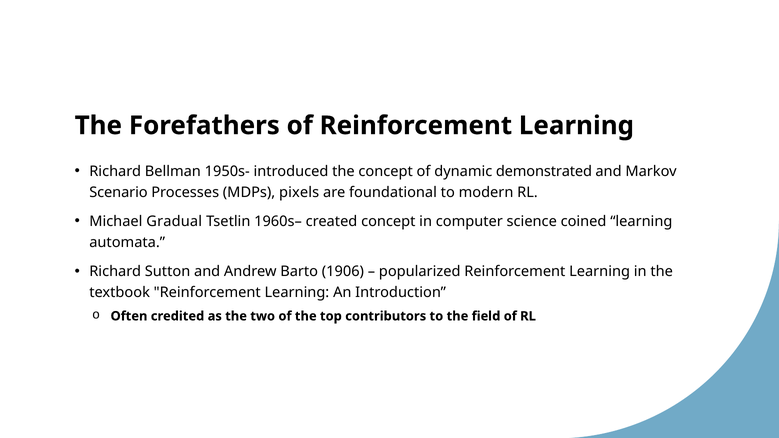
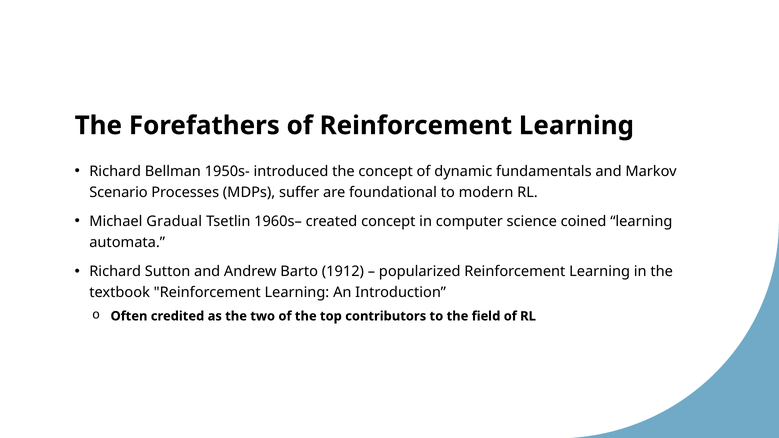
demonstrated: demonstrated -> fundamentals
pixels: pixels -> suffer
1906: 1906 -> 1912
